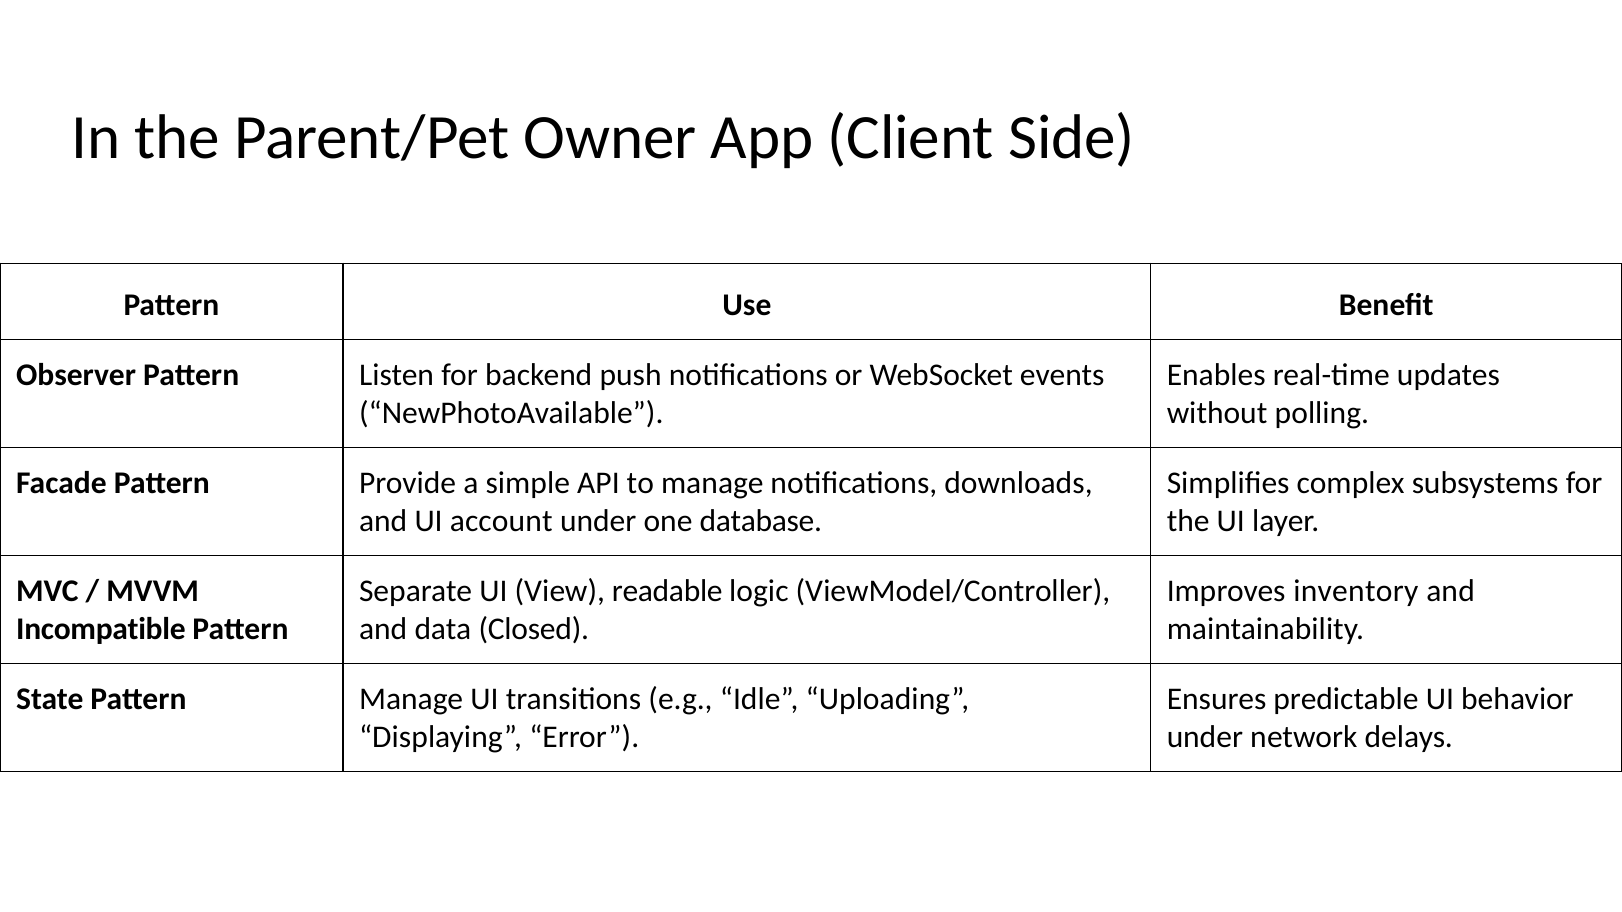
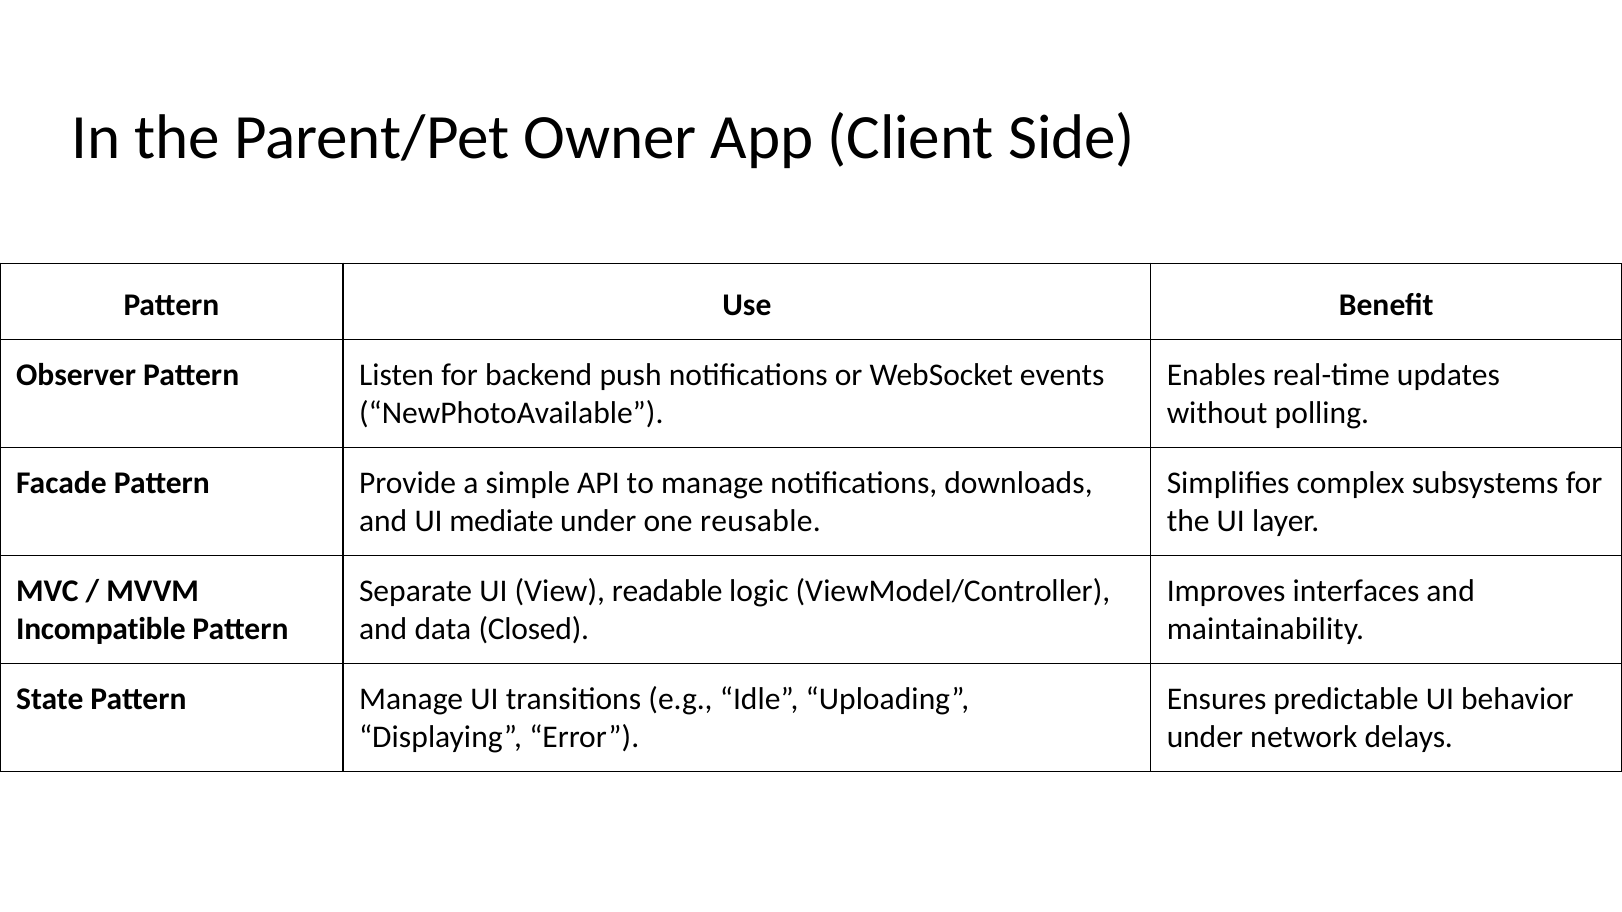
account: account -> mediate
database: database -> reusable
inventory: inventory -> interfaces
